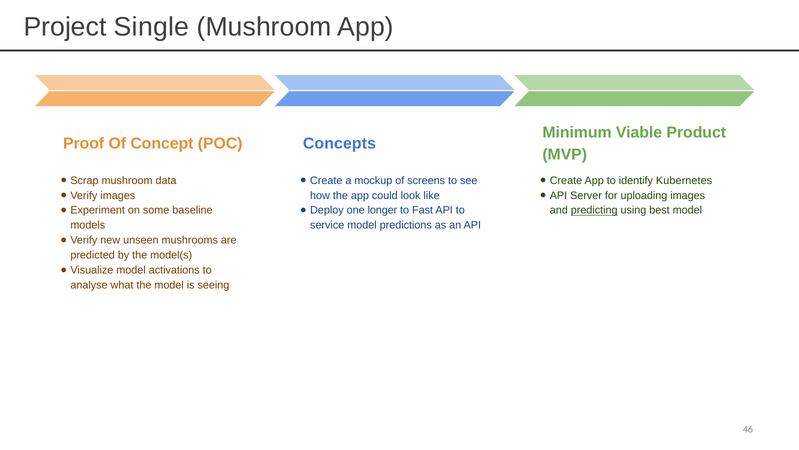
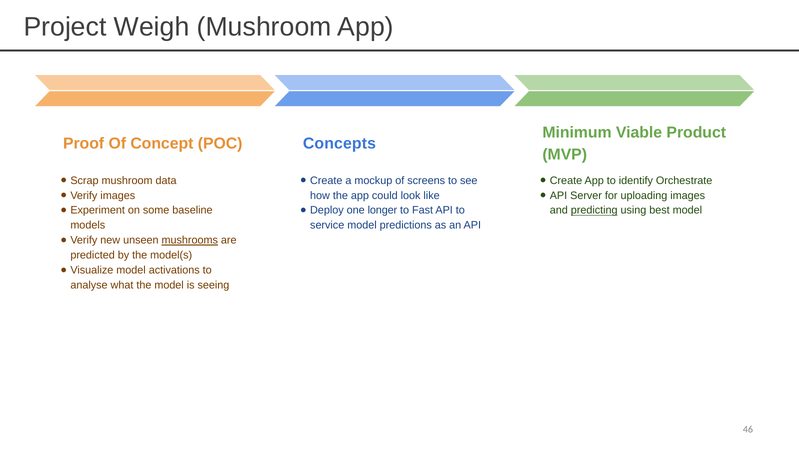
Single: Single -> Weigh
Kubernetes: Kubernetes -> Orchestrate
mushrooms underline: none -> present
